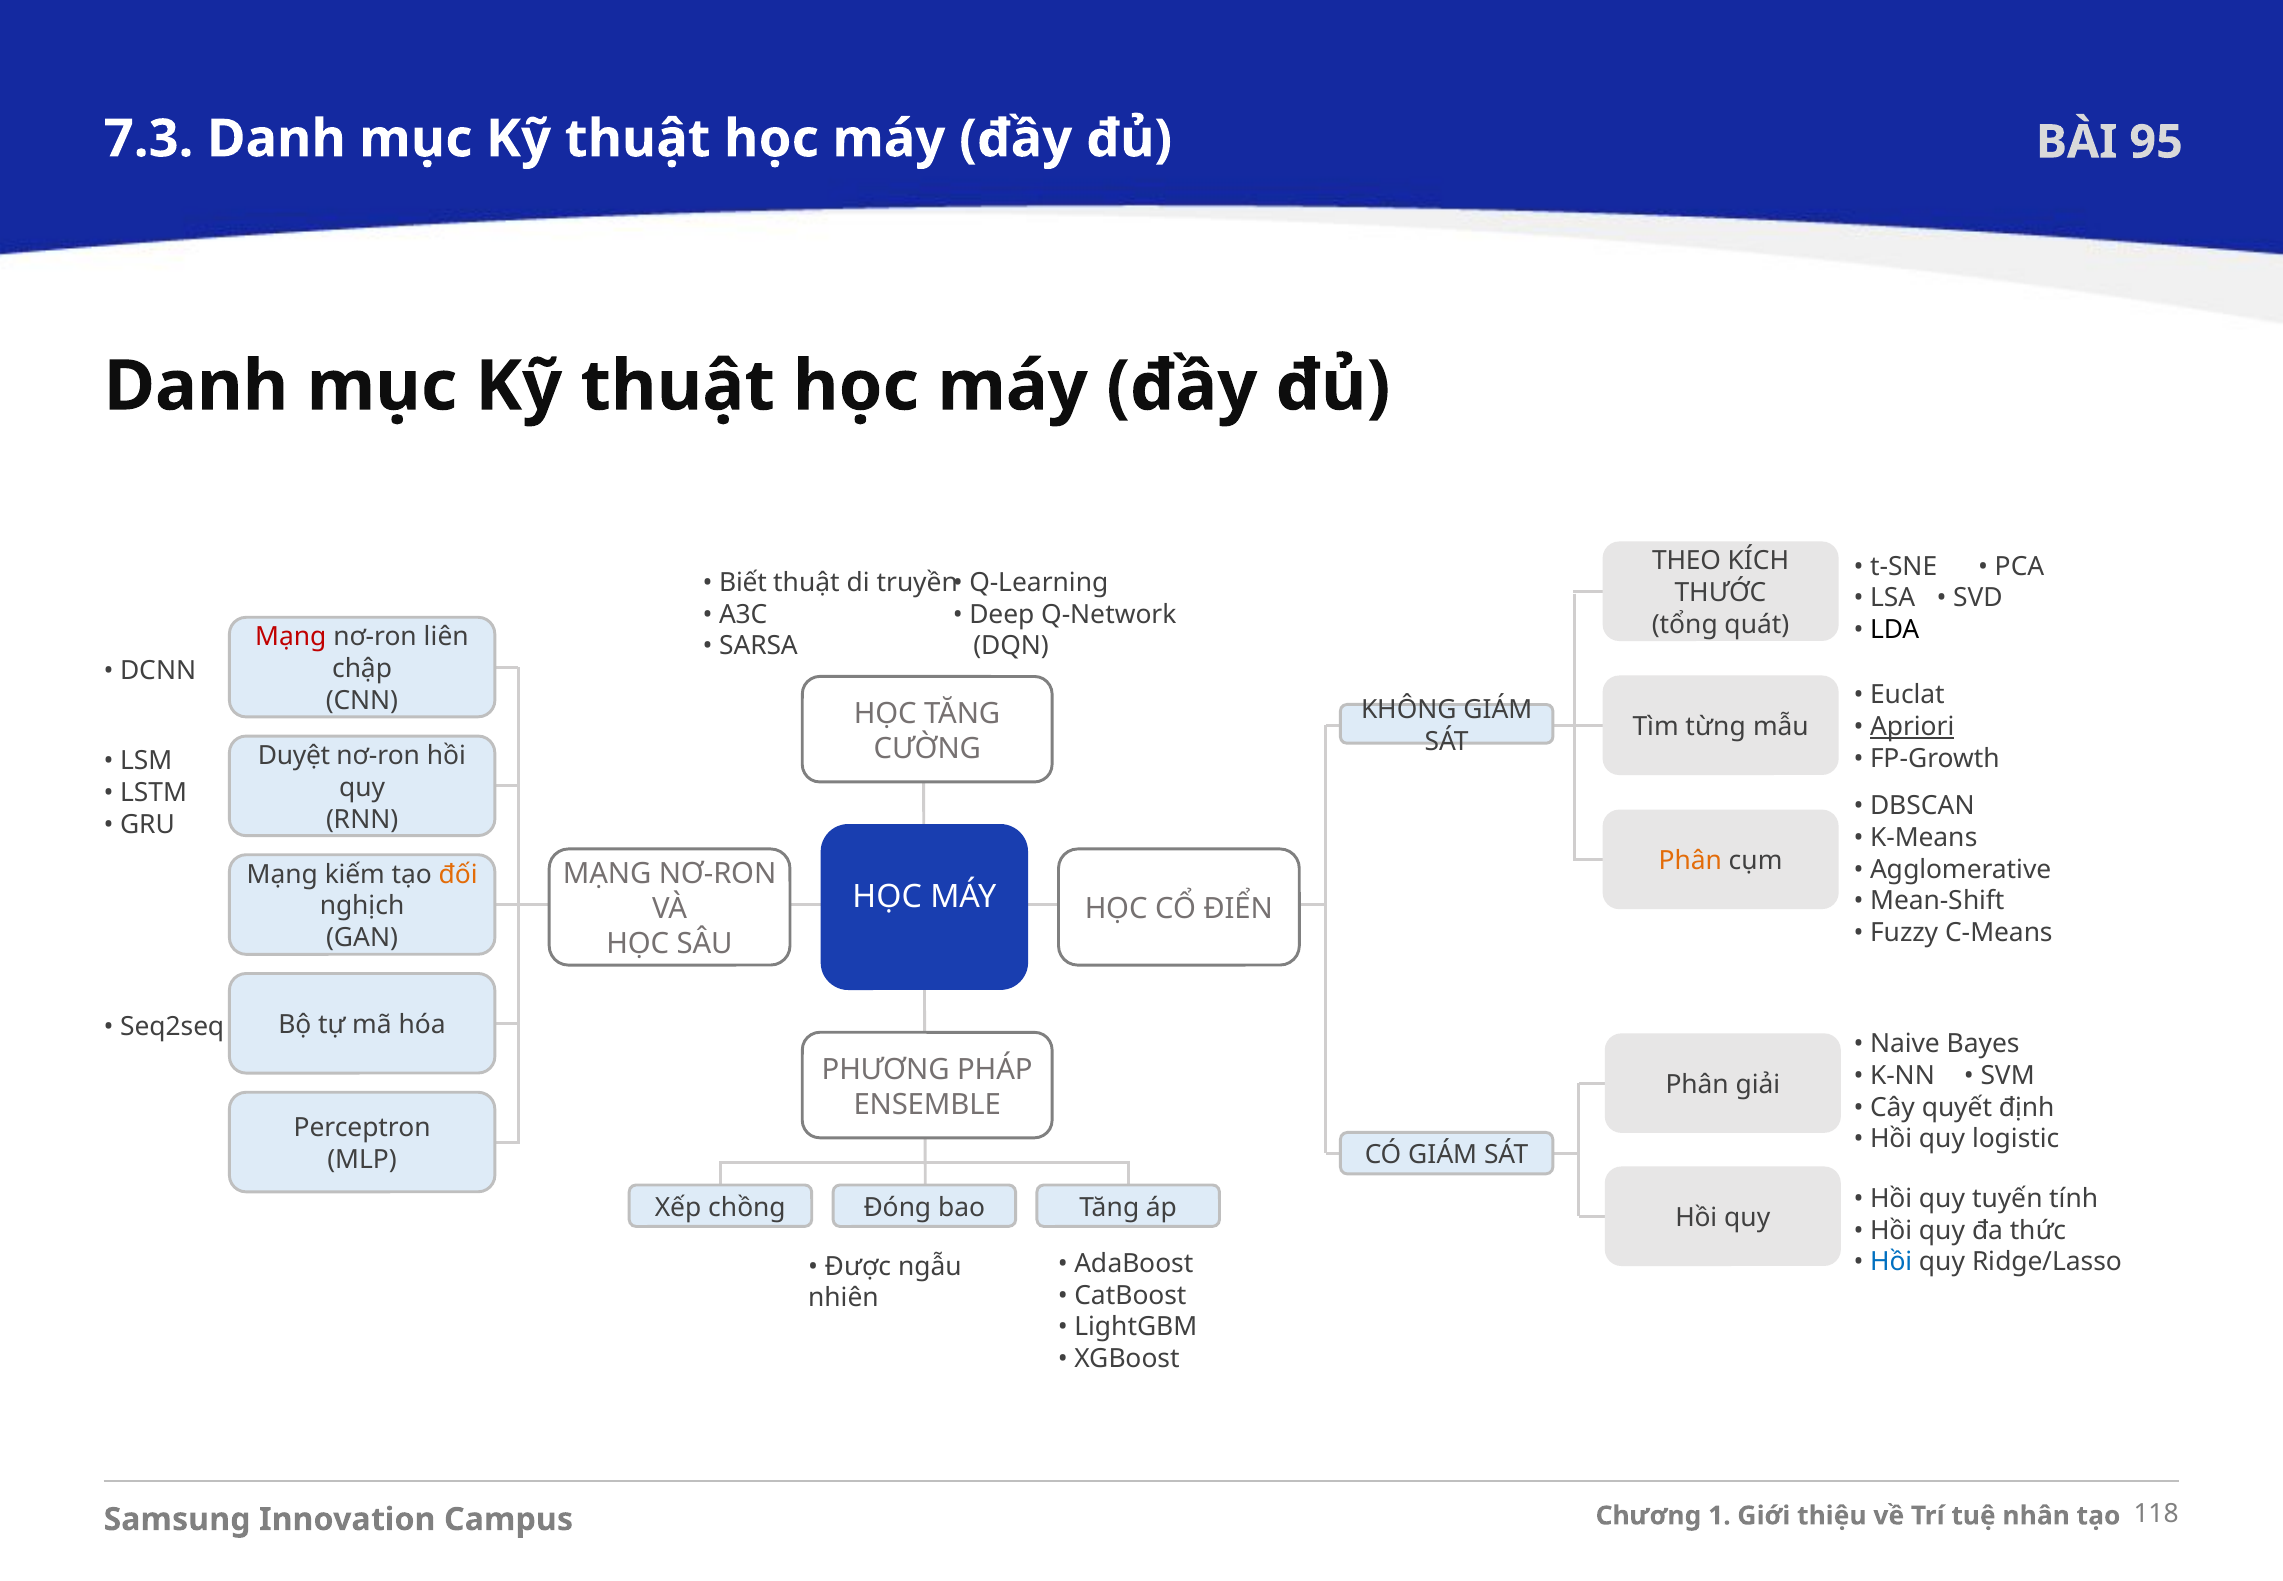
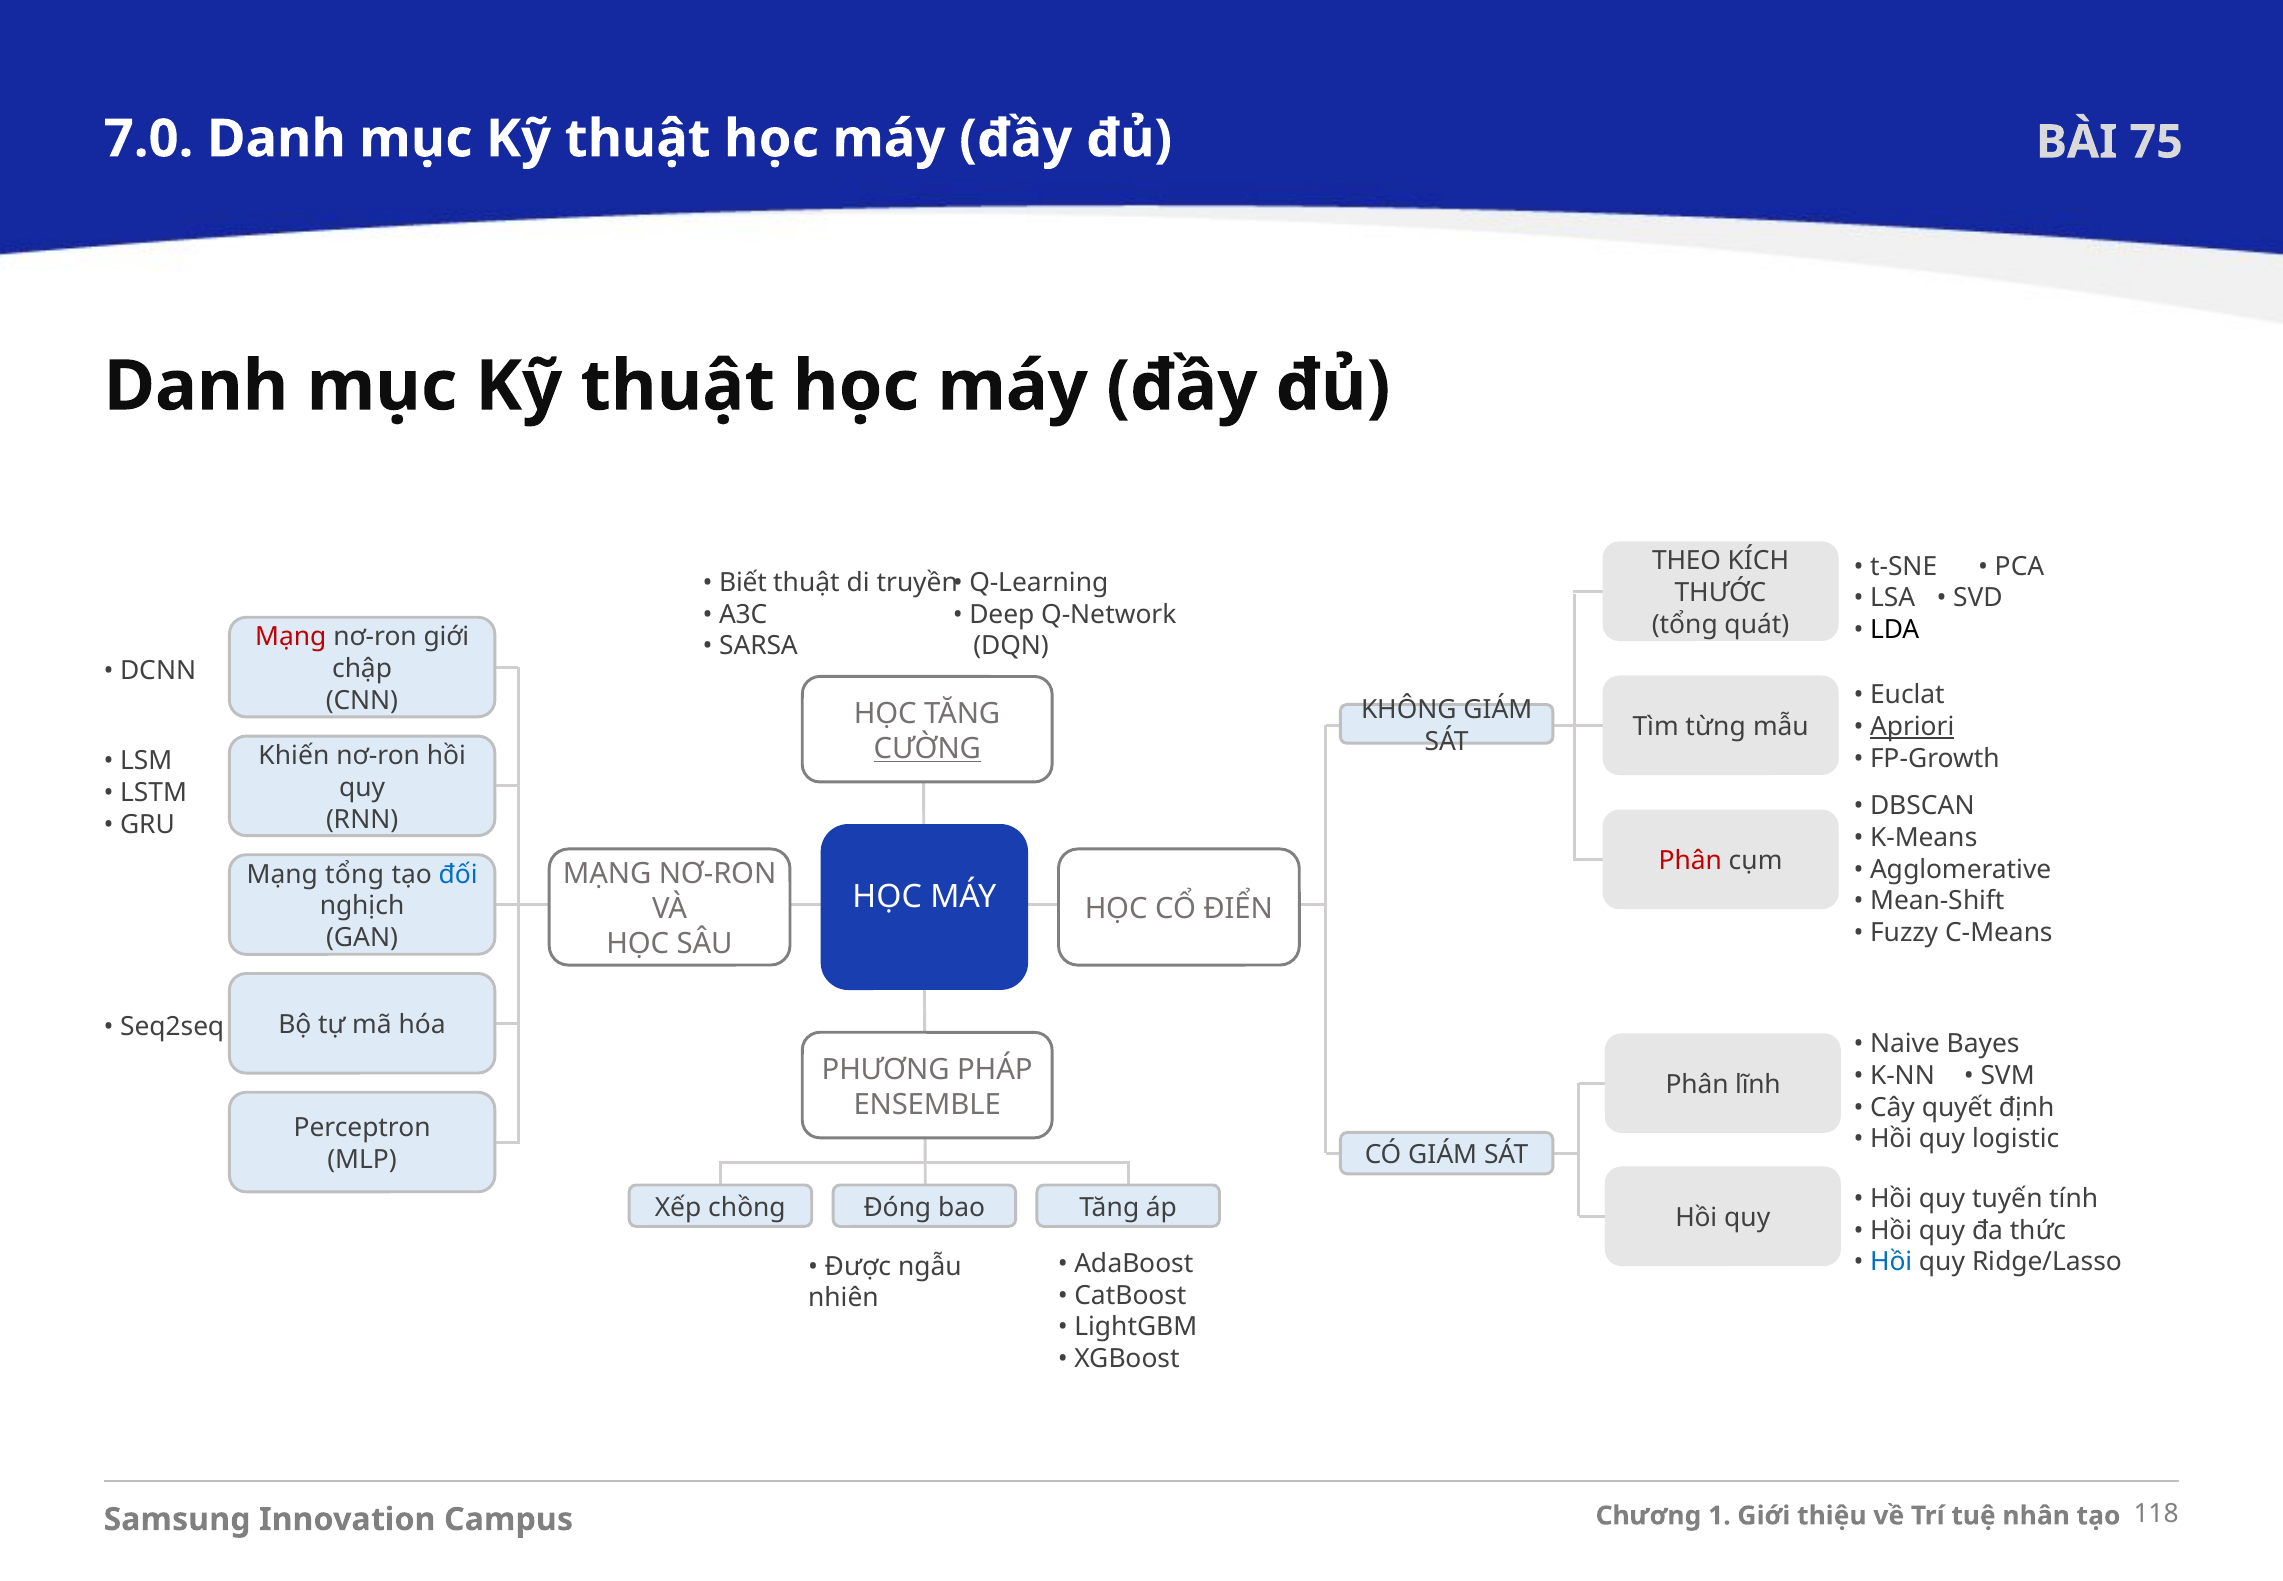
7.3: 7.3 -> 7.0
95: 95 -> 75
nơ-ron liên: liên -> giới
CƯỜNG underline: none -> present
Duyệt: Duyệt -> Khiến
Phân at (1690, 861) colour: orange -> red
Mạng kiếm: kiếm -> tổng
đối colour: orange -> blue
giải: giải -> lĩnh
